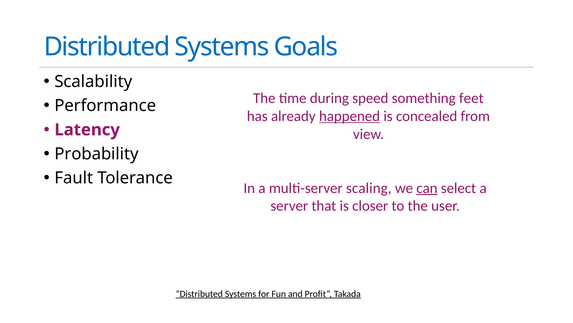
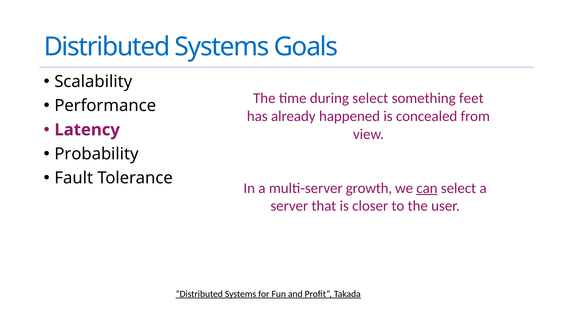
during speed: speed -> select
happened underline: present -> none
scaling: scaling -> growth
